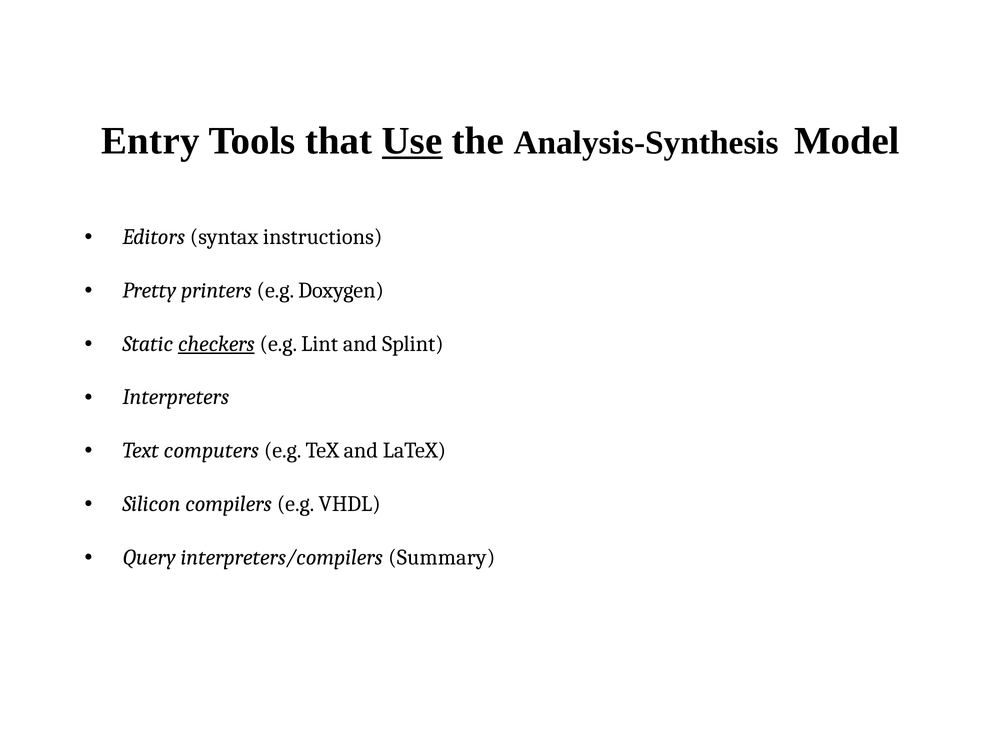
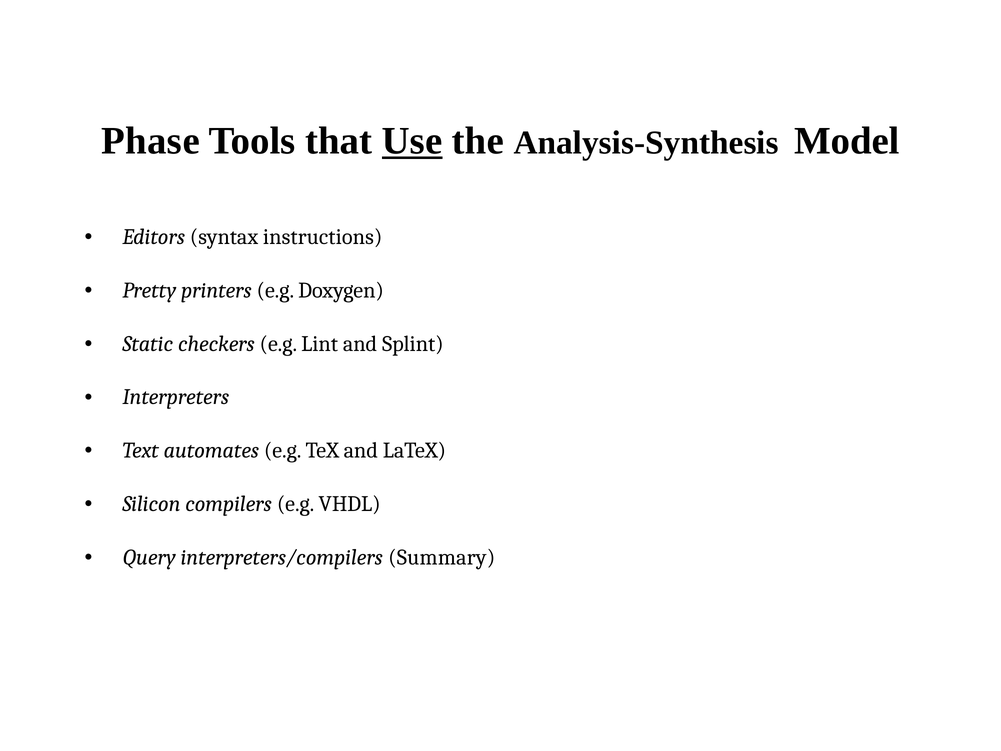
Entry: Entry -> Phase
checkers underline: present -> none
computers: computers -> automates
